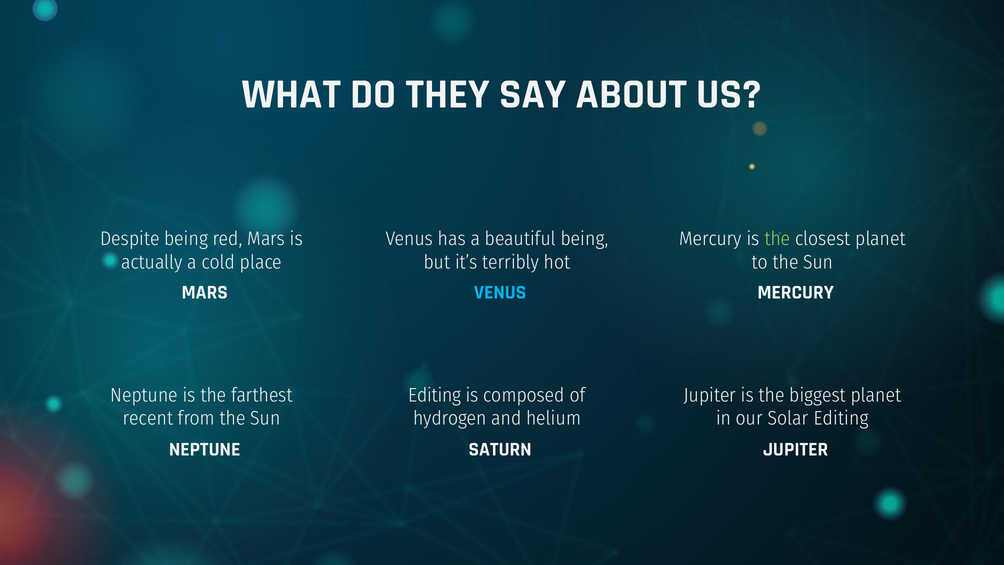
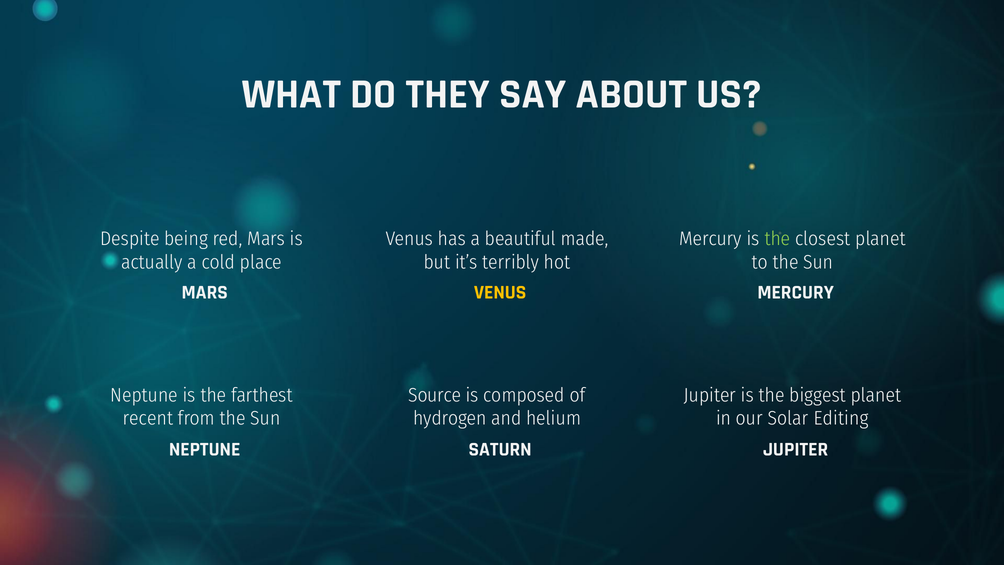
beautiful being: being -> made
VENUS at (500, 292) colour: light blue -> yellow
Editing at (435, 395): Editing -> Source
